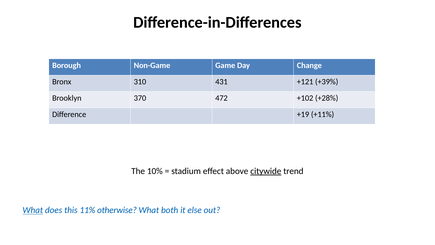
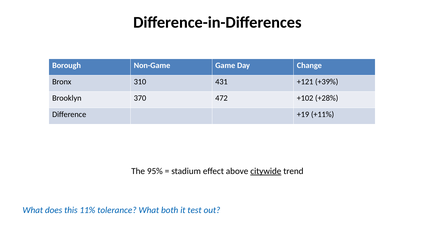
10%: 10% -> 95%
What at (33, 210) underline: present -> none
otherwise: otherwise -> tolerance
else: else -> test
